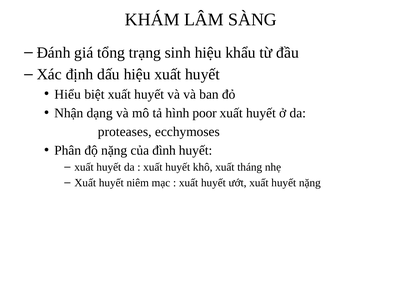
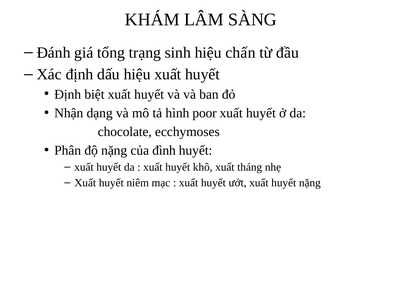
khẩu: khẩu -> chấn
Hiểu at (68, 94): Hiểu -> Định
proteases: proteases -> chocolate
